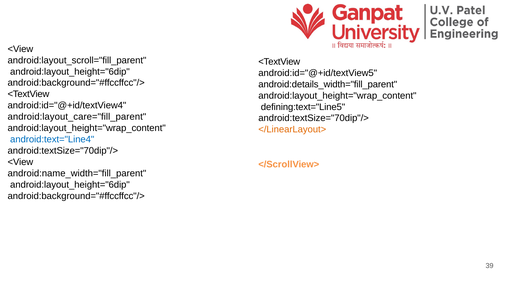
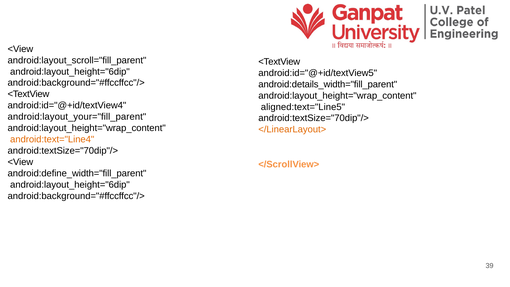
defining:text="Line5: defining:text="Line5 -> aligned:text="Line5
android:layout_care="fill_parent: android:layout_care="fill_parent -> android:layout_your="fill_parent
android:text="Line4 colour: blue -> orange
android:name_width="fill_parent: android:name_width="fill_parent -> android:define_width="fill_parent
